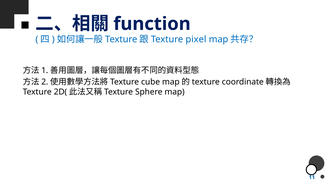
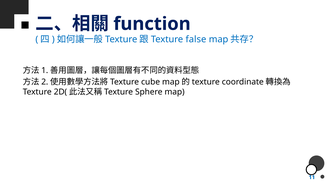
pixel: pixel -> false
